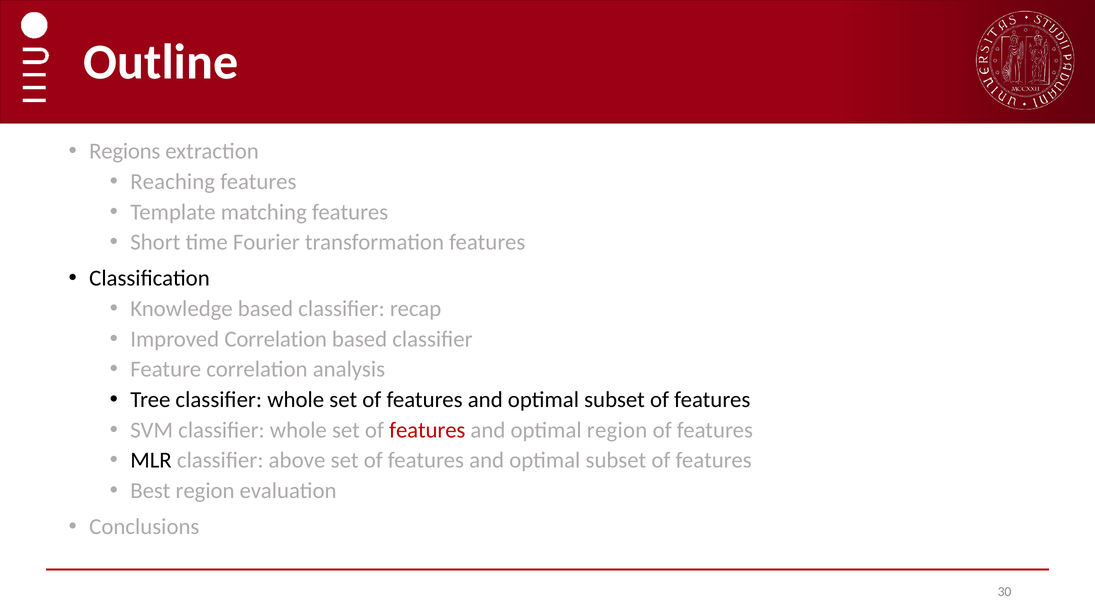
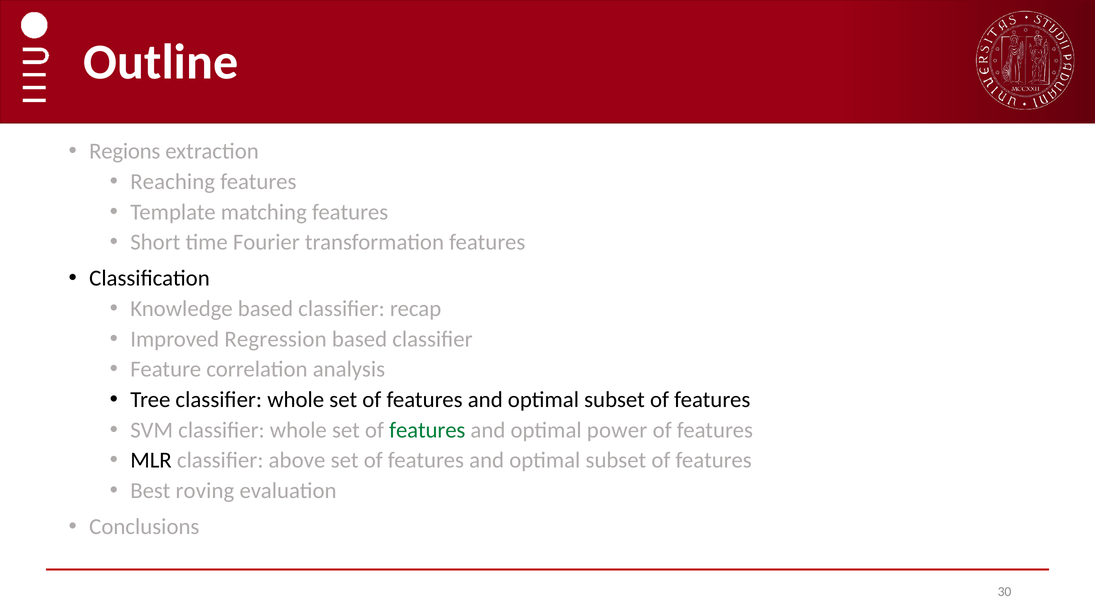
Improved Correlation: Correlation -> Regression
features at (427, 430) colour: red -> green
optimal region: region -> power
Best region: region -> roving
